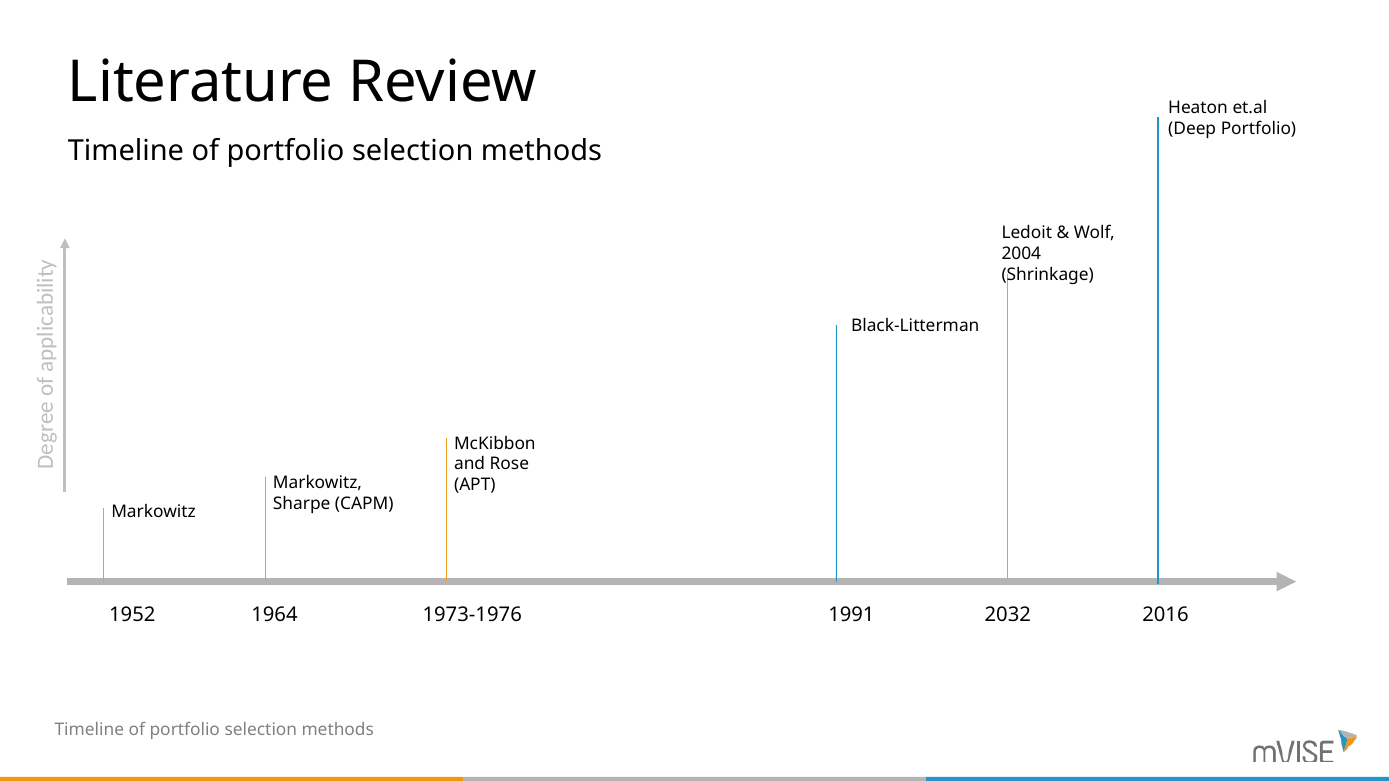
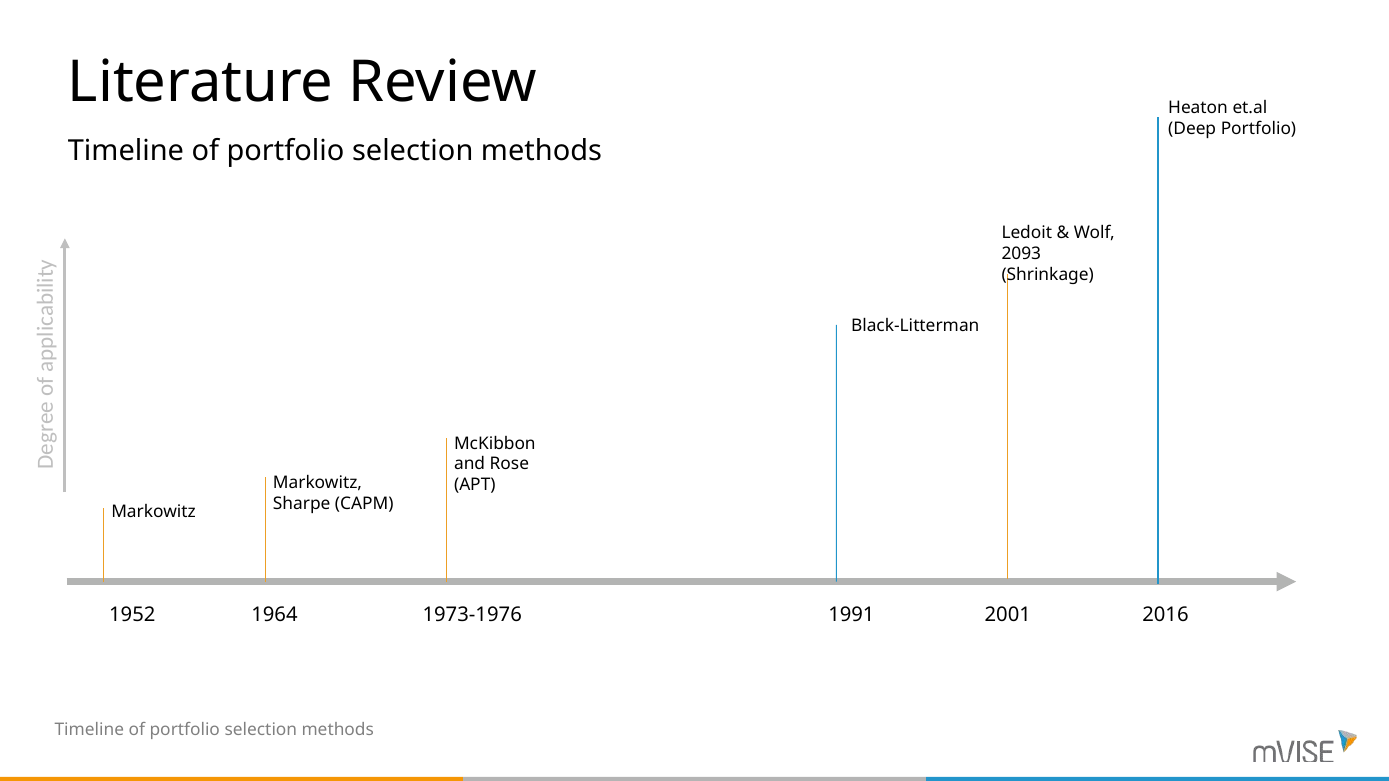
2004: 2004 -> 2093
2032: 2032 -> 2001
